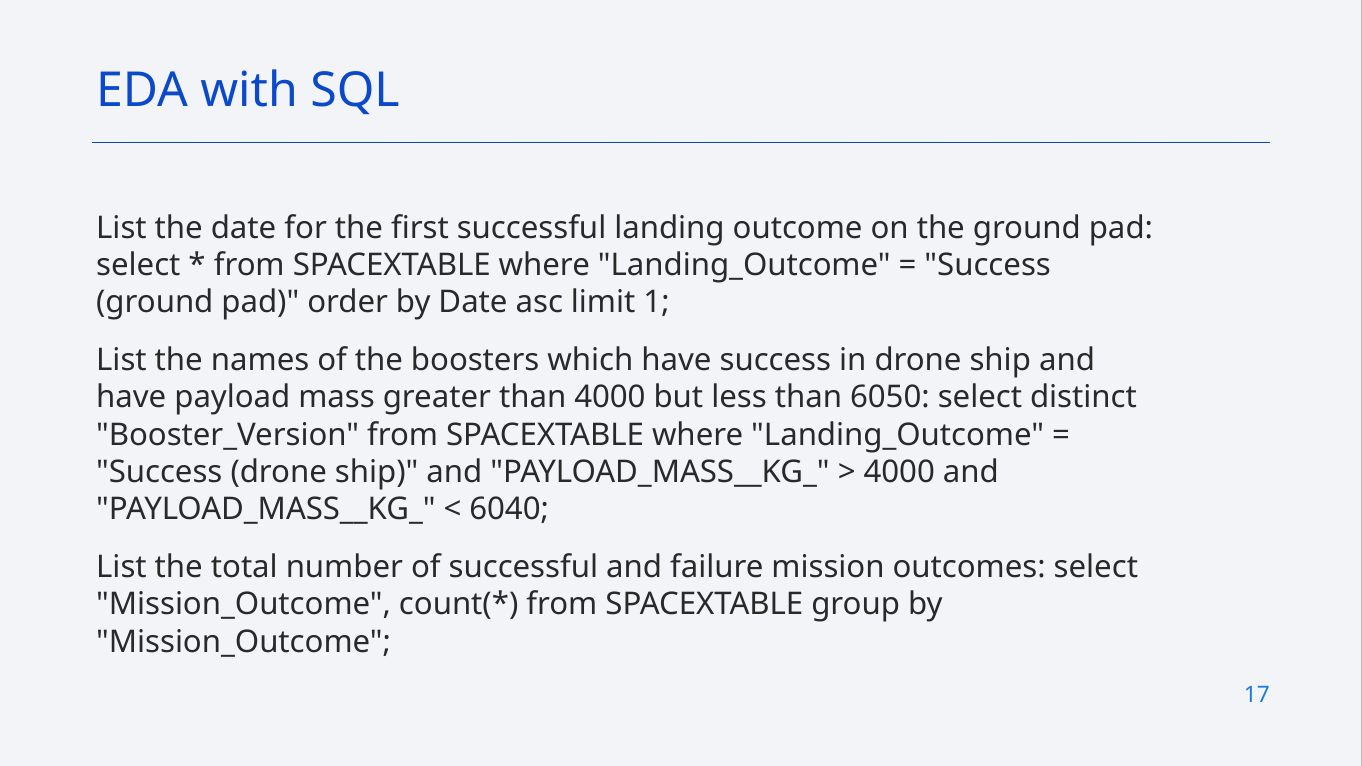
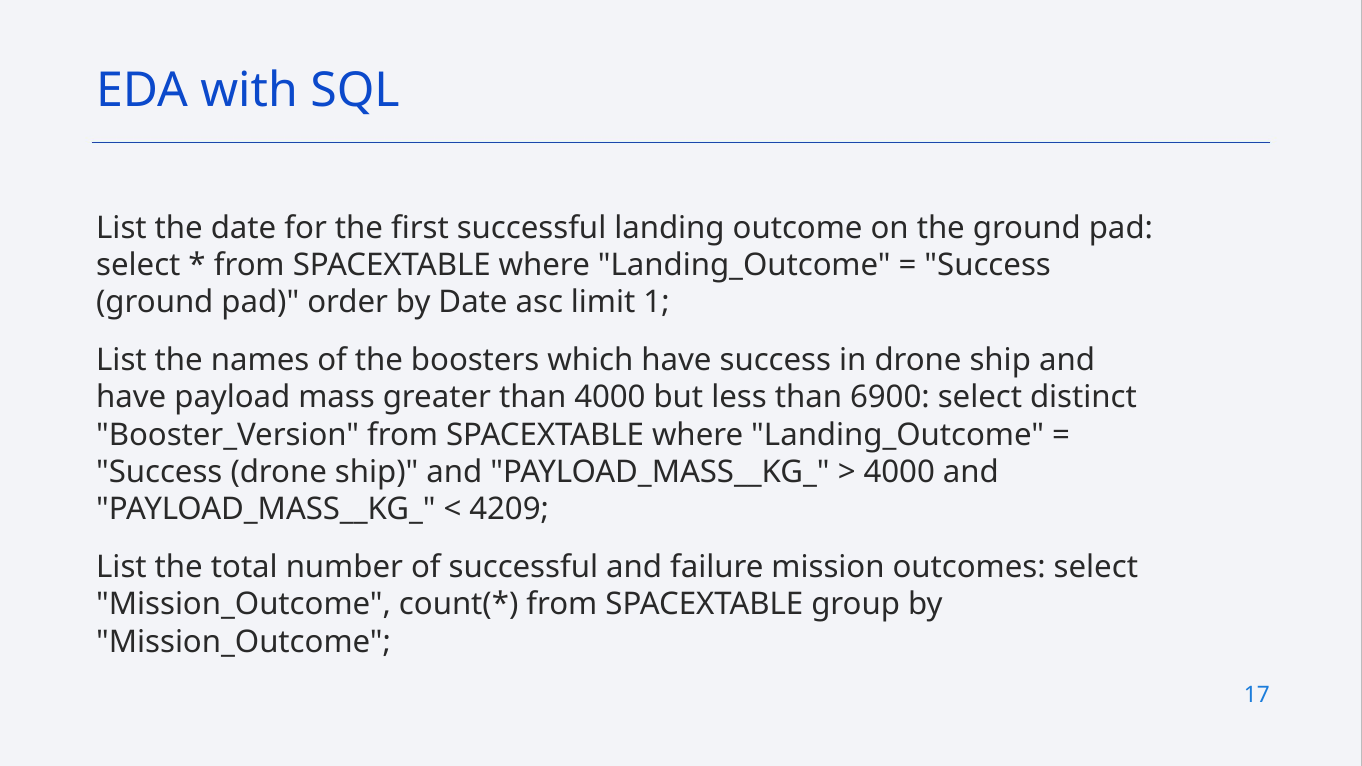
6050: 6050 -> 6900
6040: 6040 -> 4209
